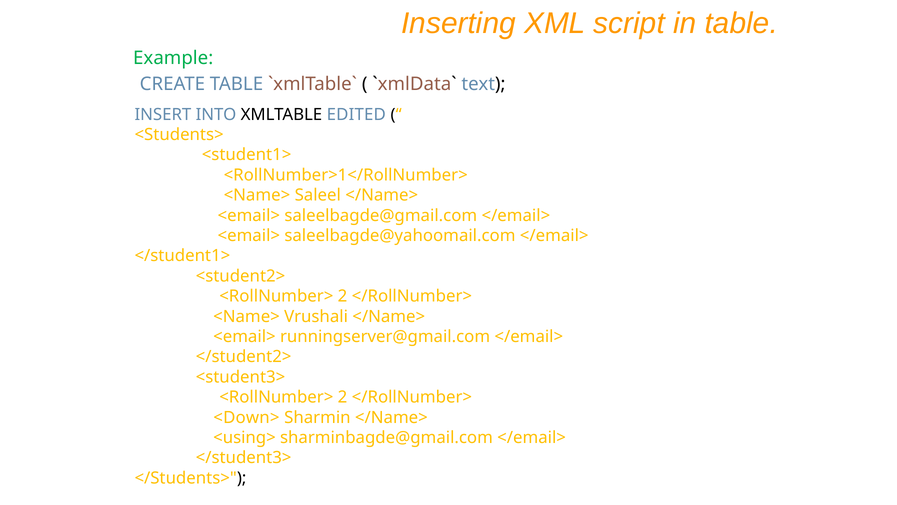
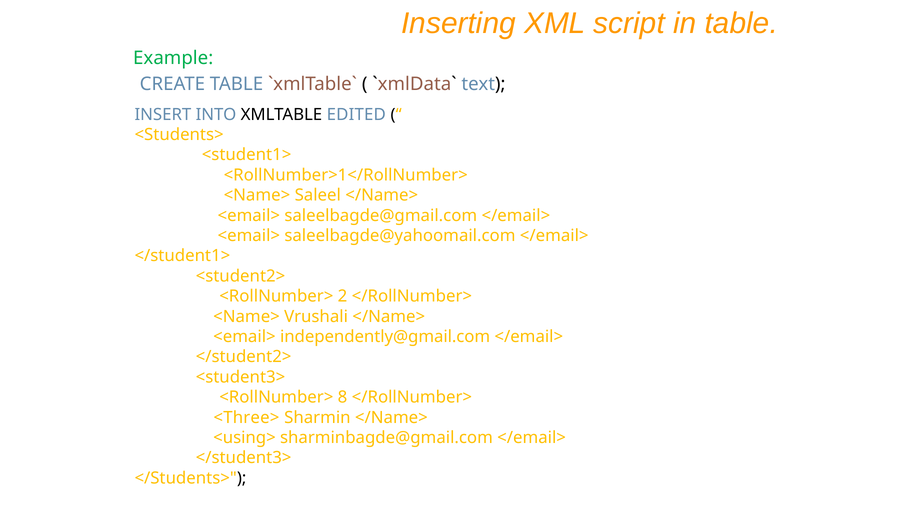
runningserver@gmail.com: runningserver@gmail.com -> independently@gmail.com
2 at (343, 397): 2 -> 8
<Down>: <Down> -> <Three>
